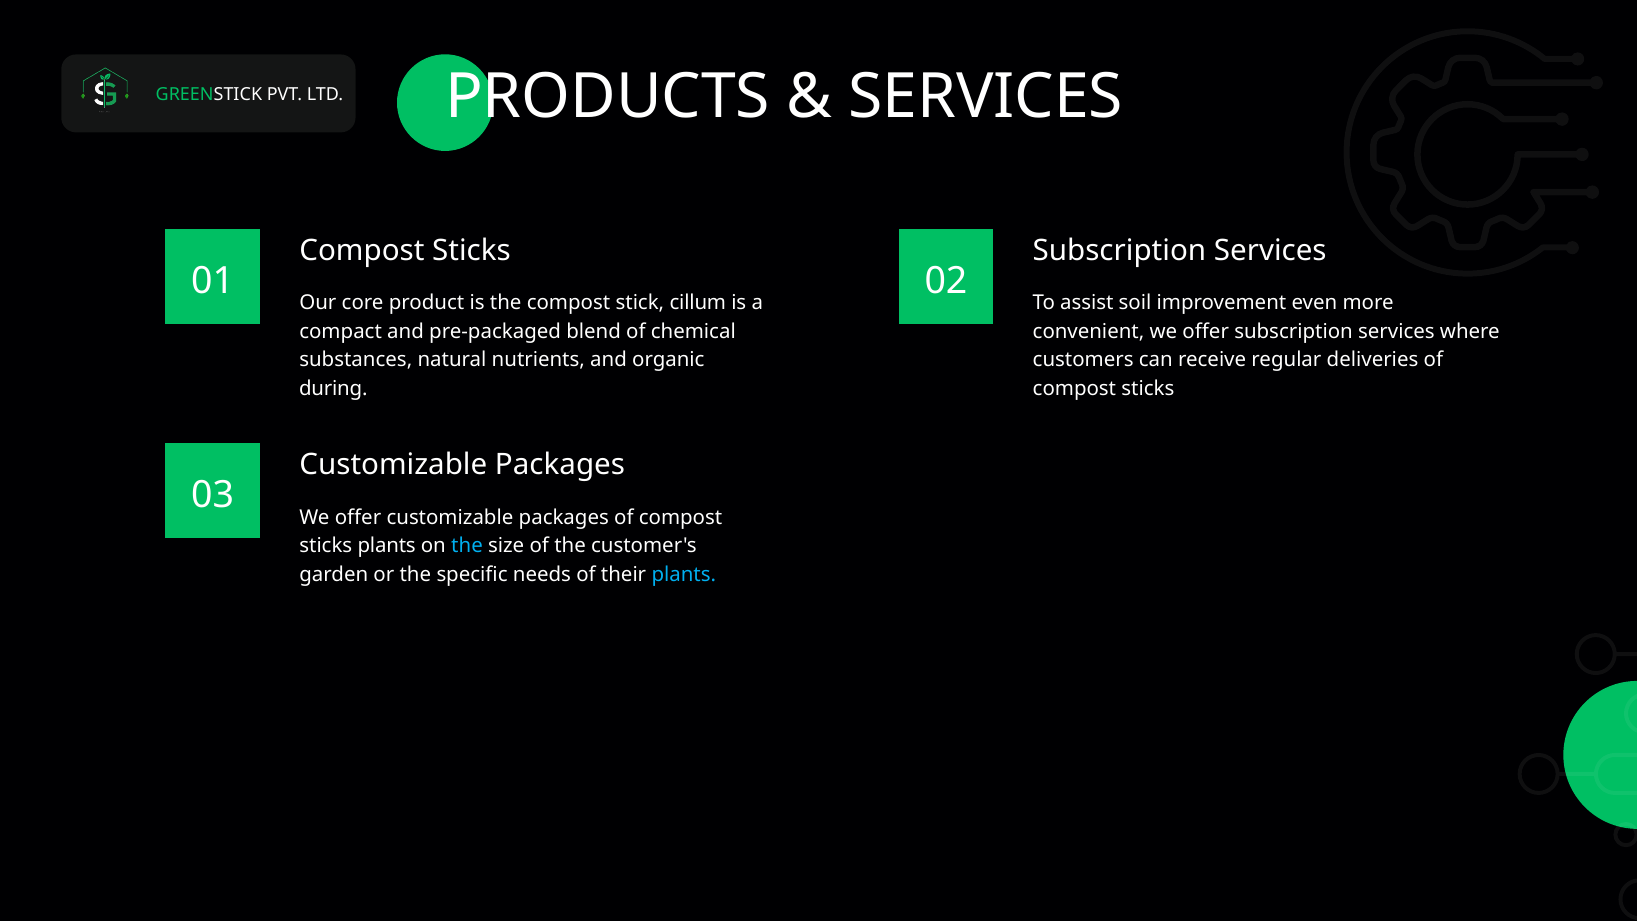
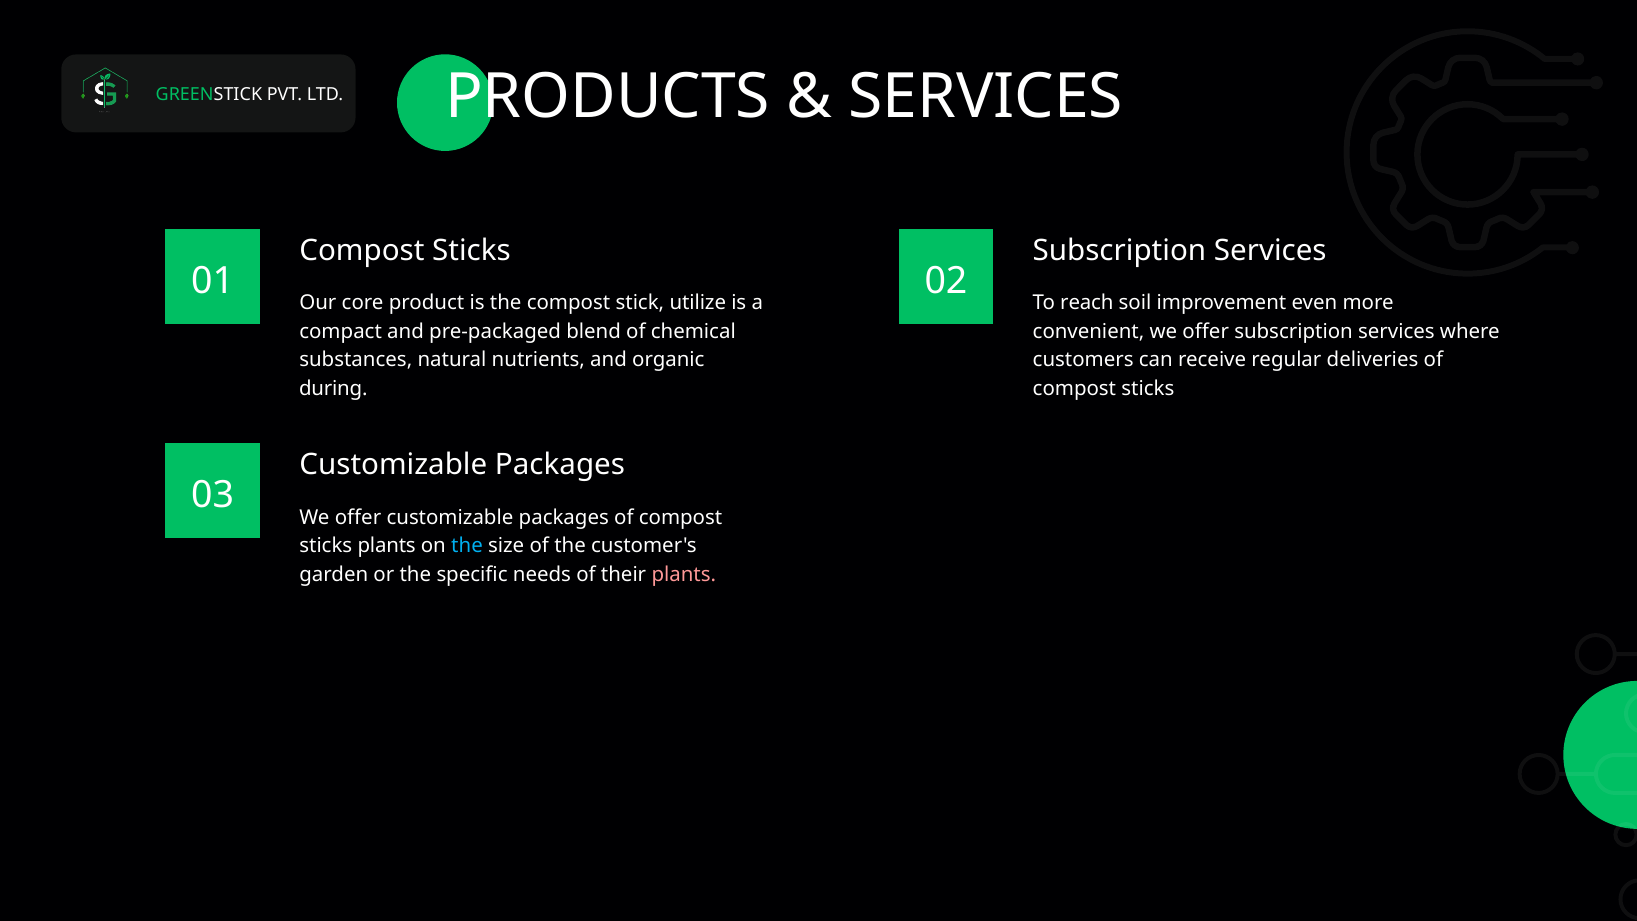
cillum: cillum -> utilize
assist: assist -> reach
plants at (684, 575) colour: light blue -> pink
